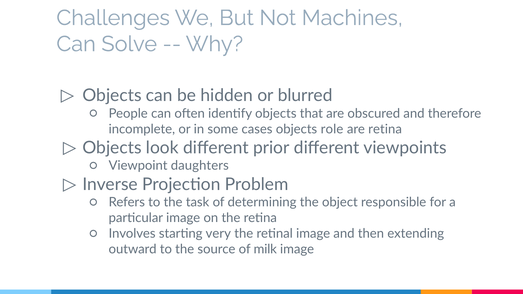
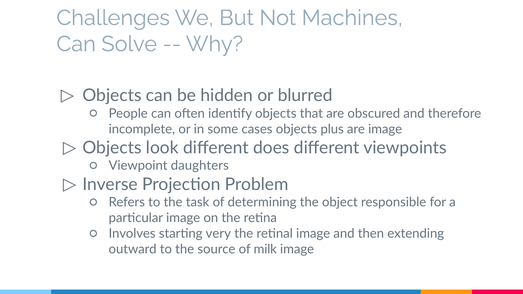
role: role -> plus
are retina: retina -> image
prior: prior -> does
